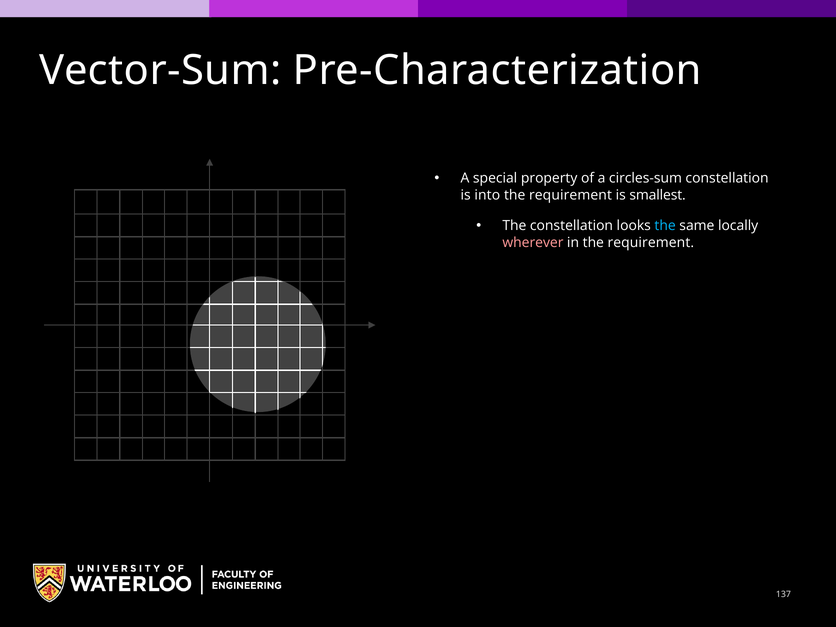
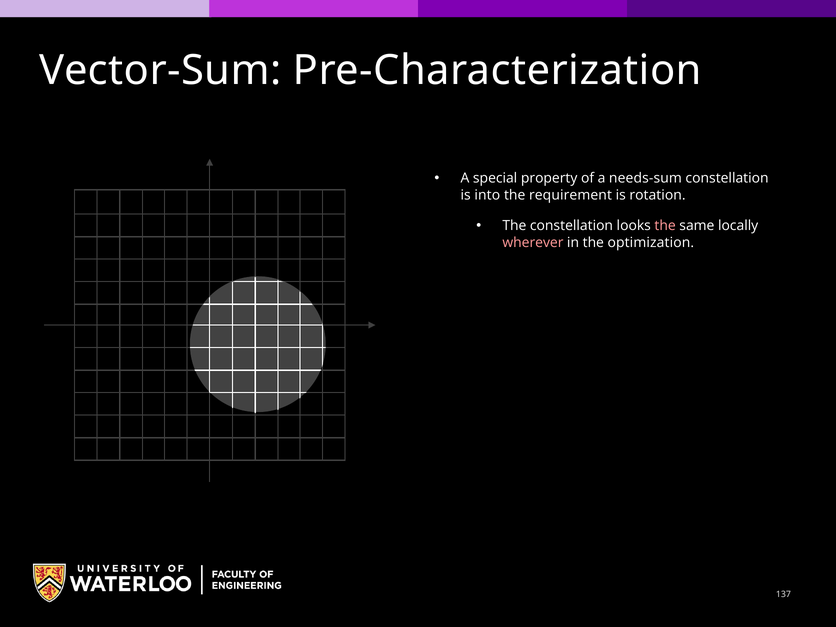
circles-sum: circles-sum -> needs-sum
smallest: smallest -> rotation
the at (665, 226) colour: light blue -> pink
in the requirement: requirement -> optimization
